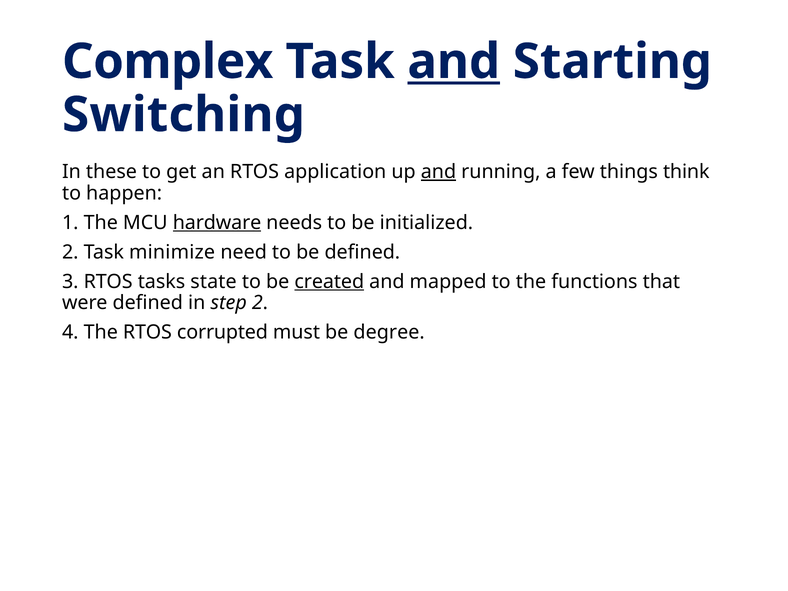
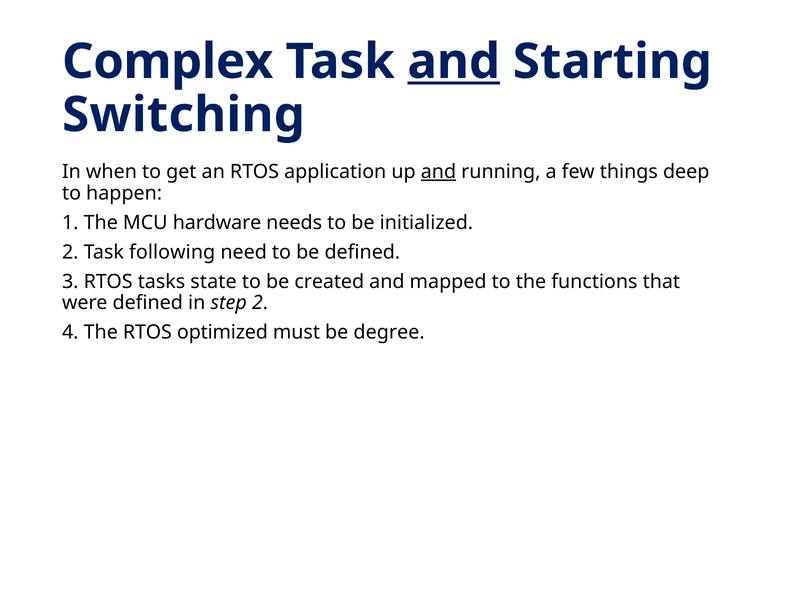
these: these -> when
think: think -> deep
hardware underline: present -> none
minimize: minimize -> following
created underline: present -> none
corrupted: corrupted -> optimized
